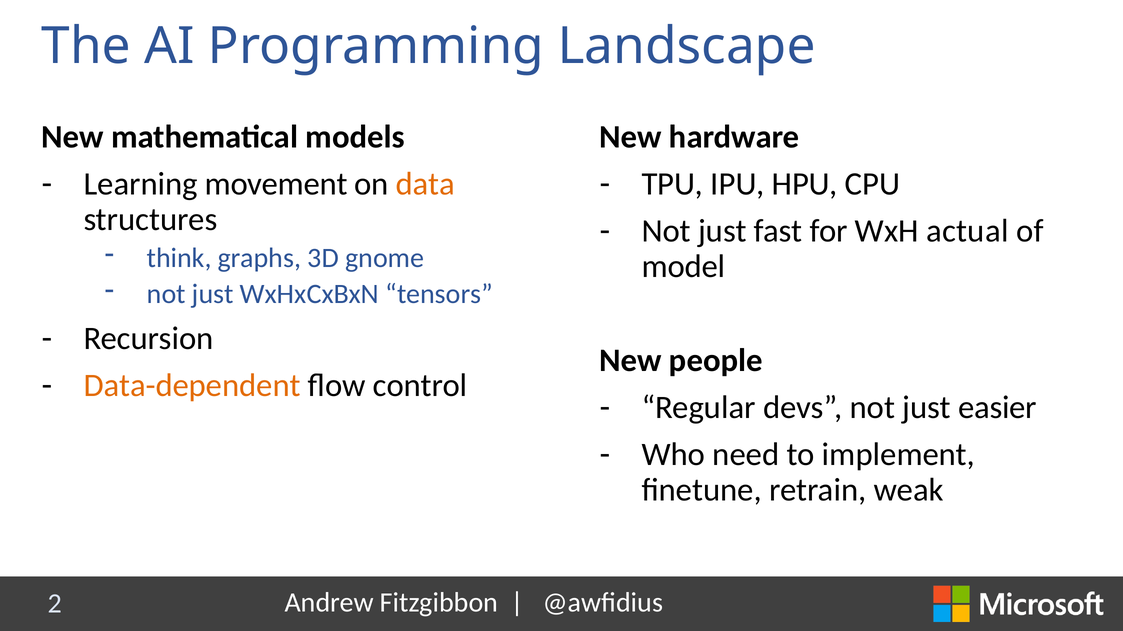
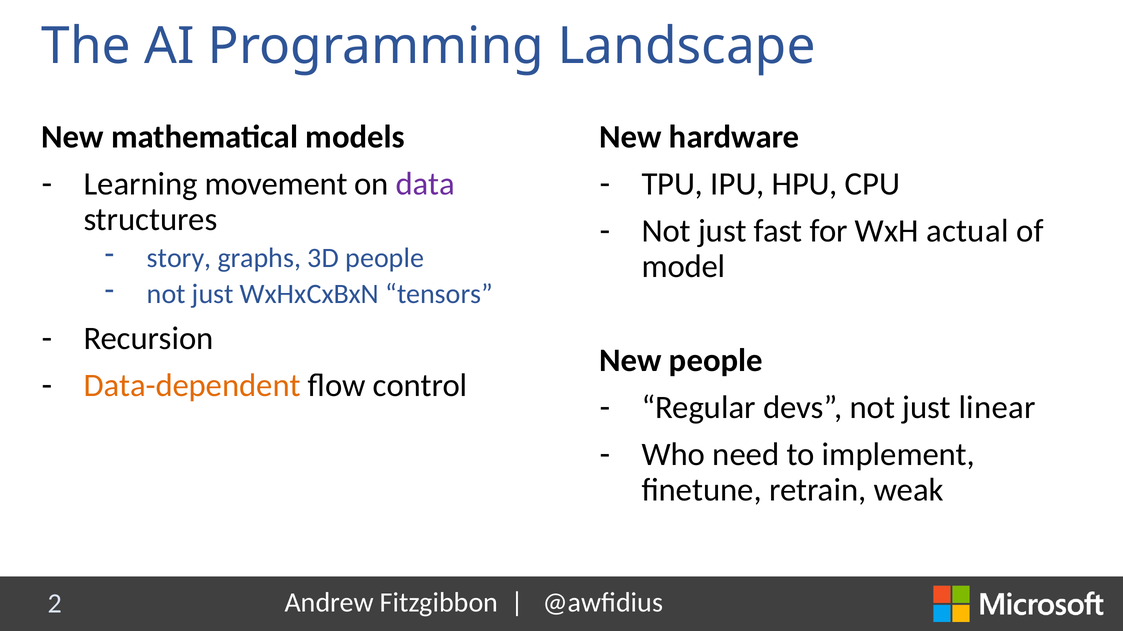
data colour: orange -> purple
think: think -> story
3D gnome: gnome -> people
easier: easier -> linear
